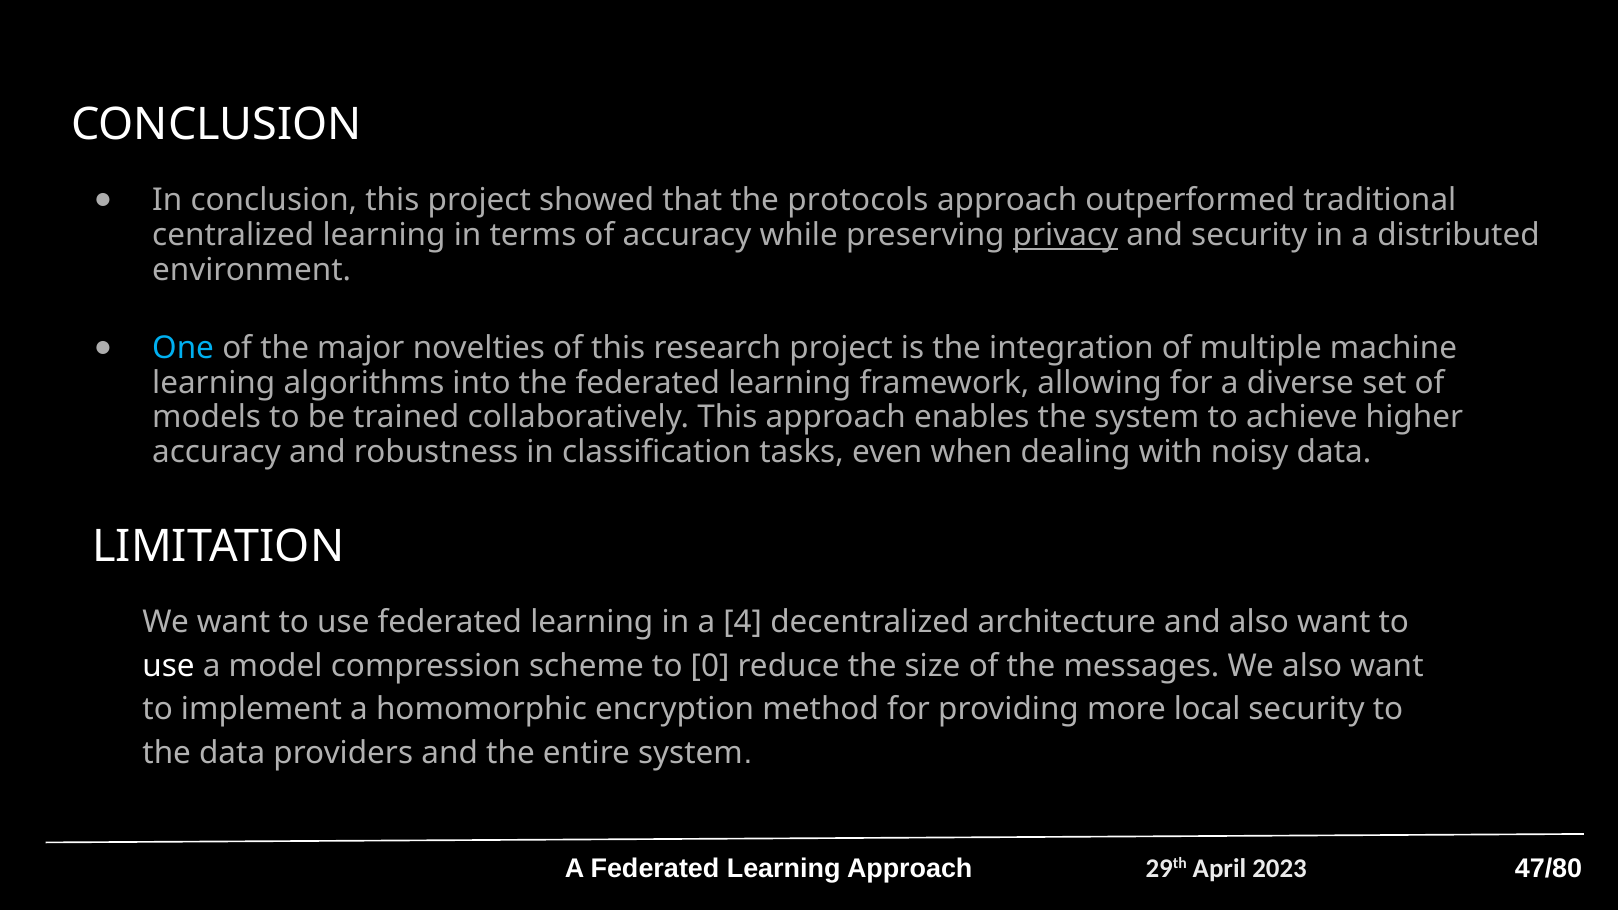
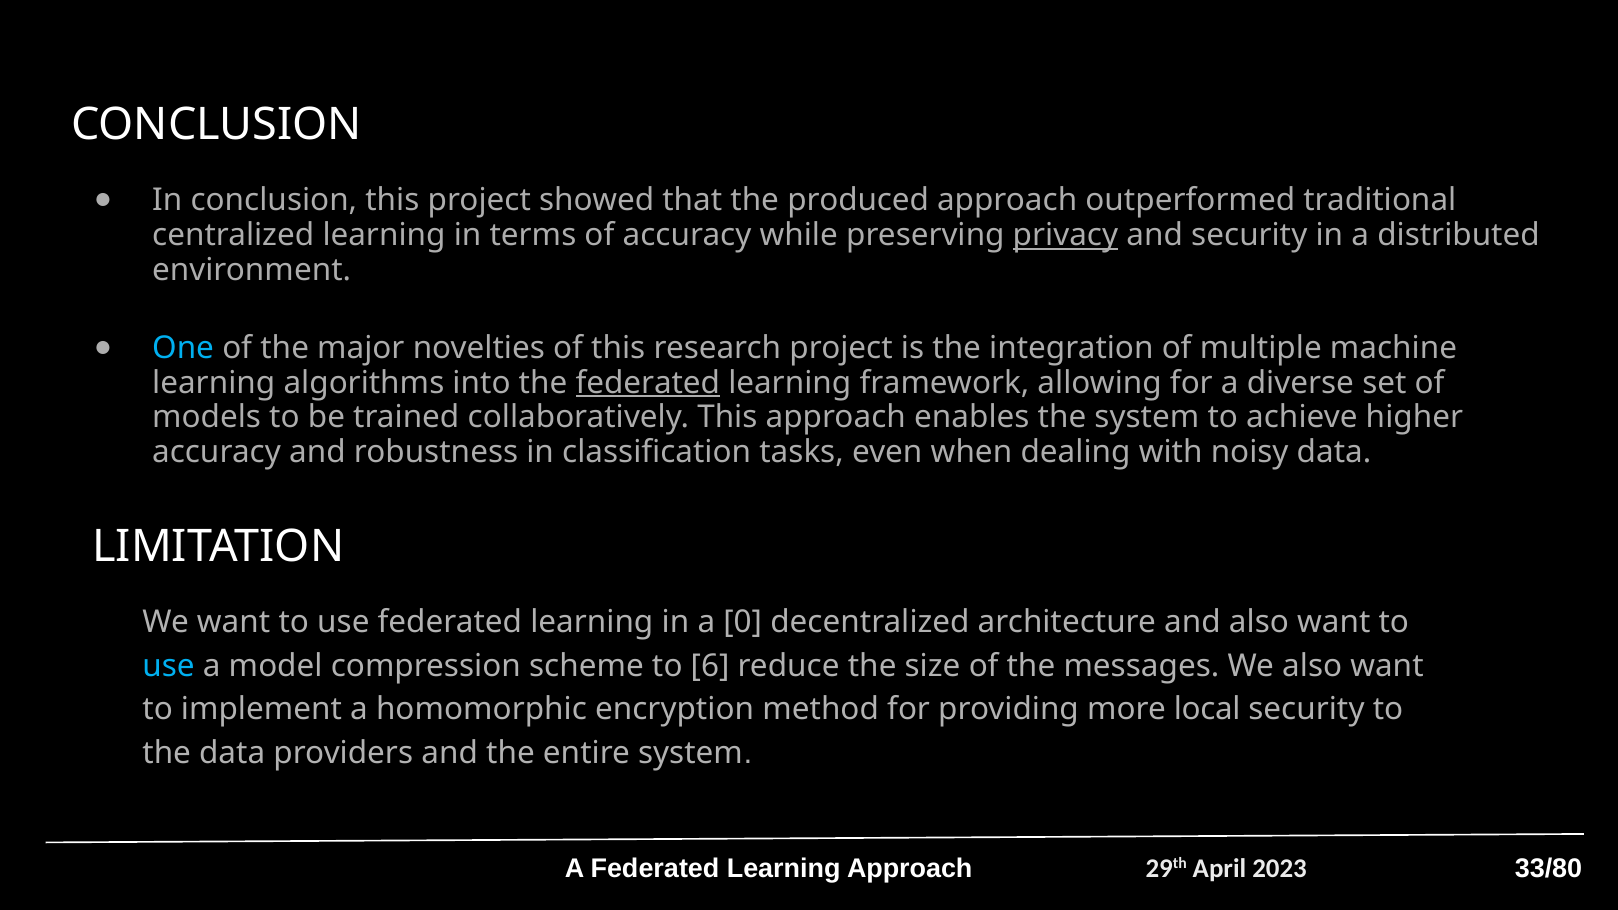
protocols: protocols -> produced
federated at (648, 383) underline: none -> present
4: 4 -> 0
use at (169, 666) colour: white -> light blue
0: 0 -> 6
47/80: 47/80 -> 33/80
